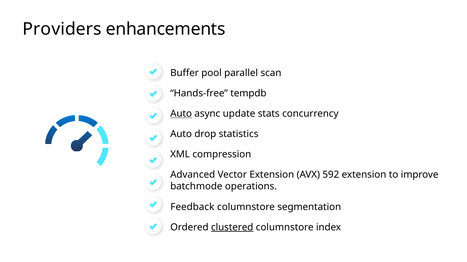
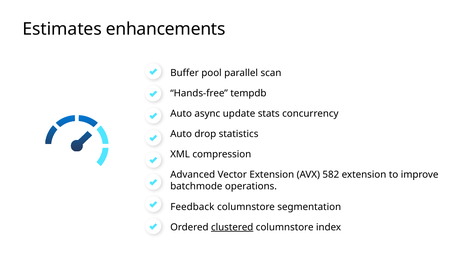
Providers: Providers -> Estimates
Auto at (181, 114) underline: present -> none
592: 592 -> 582
